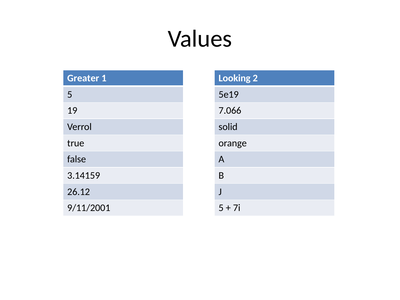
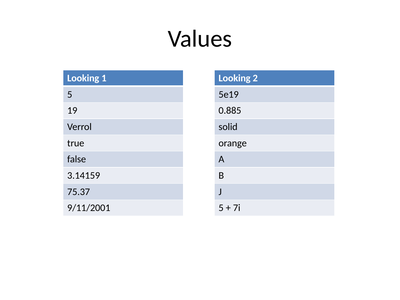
Greater at (83, 78): Greater -> Looking
7.066: 7.066 -> 0.885
26.12: 26.12 -> 75.37
